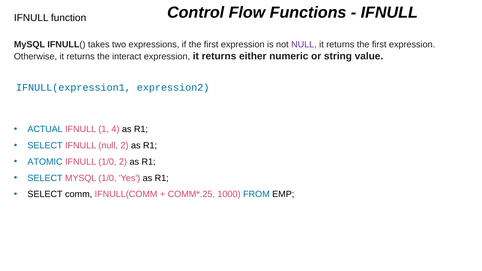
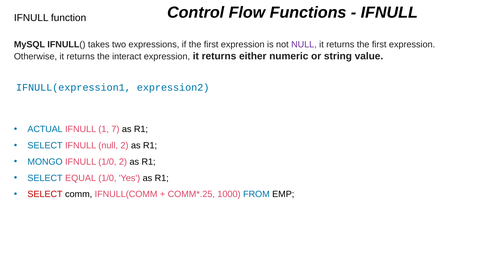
4: 4 -> 7
ATOMIC: ATOMIC -> MONGO
SELECT MYSQL: MYSQL -> EQUAL
SELECT at (45, 194) colour: black -> red
